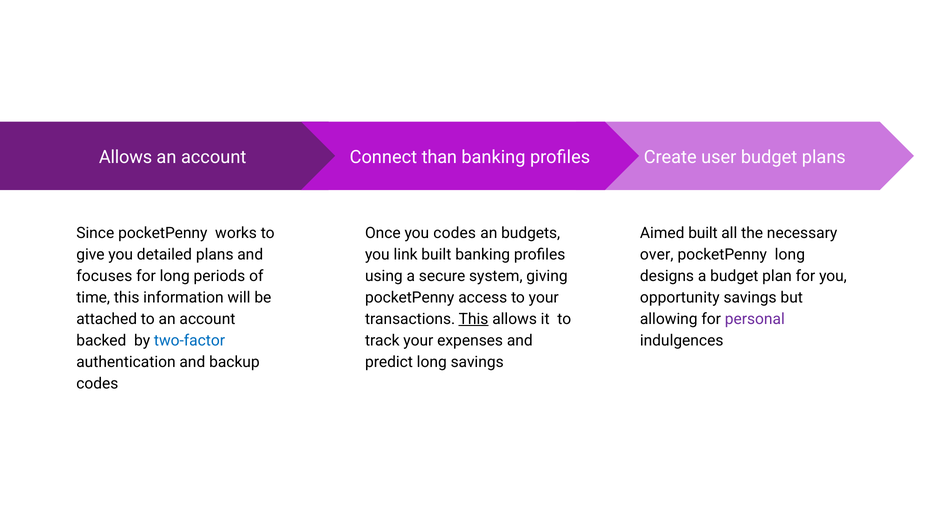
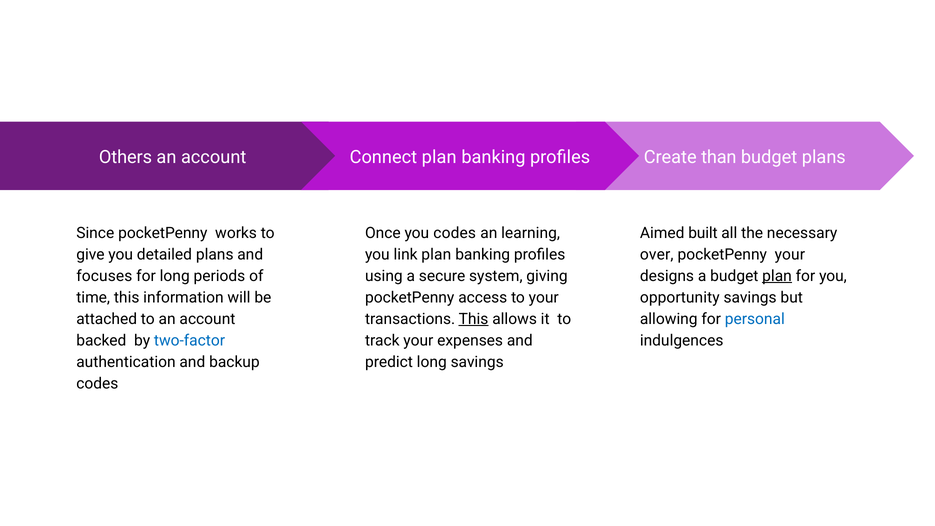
Allows at (126, 157): Allows -> Others
Connect than: than -> plan
user: user -> than
budgets: budgets -> learning
link built: built -> plan
pocketPenny long: long -> your
plan at (777, 276) underline: none -> present
personal colour: purple -> blue
